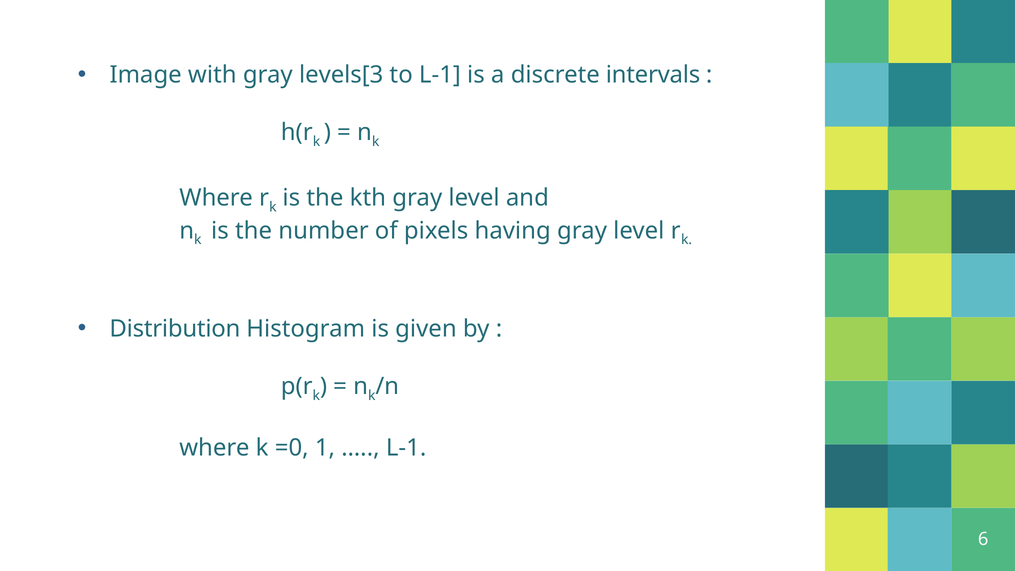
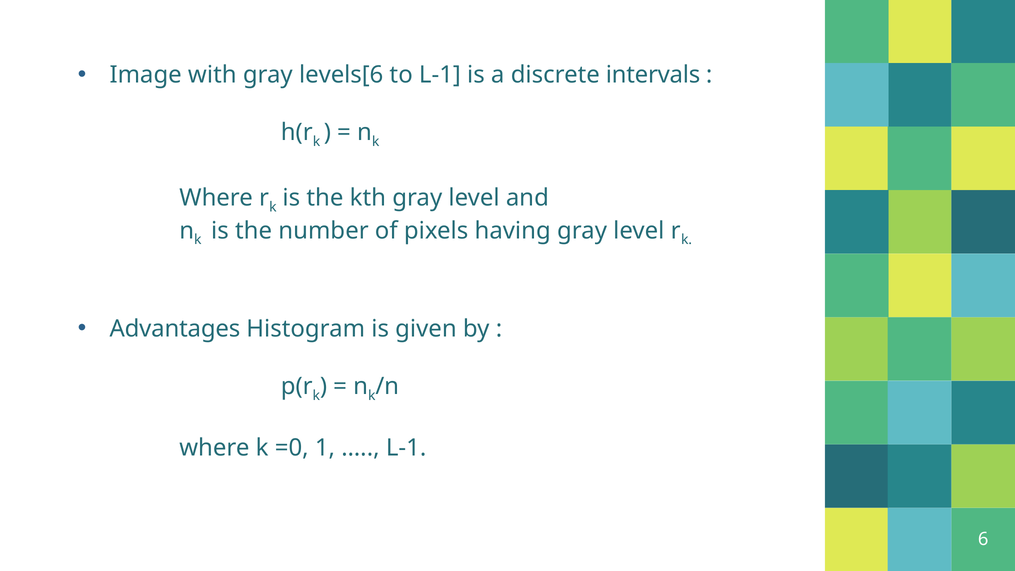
levels[3: levels[3 -> levels[6
Distribution: Distribution -> Advantages
